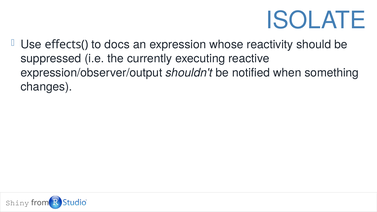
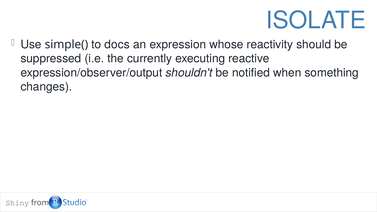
effects(: effects( -> simple(
